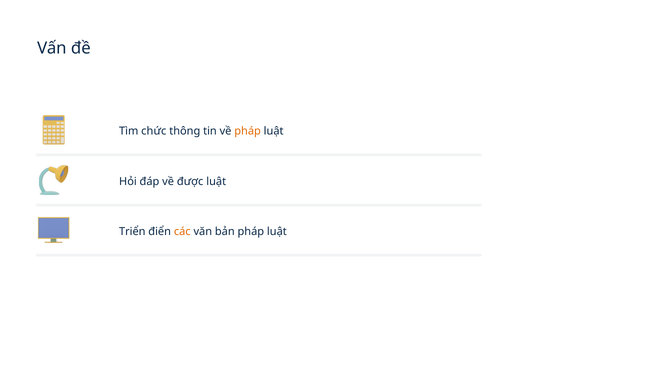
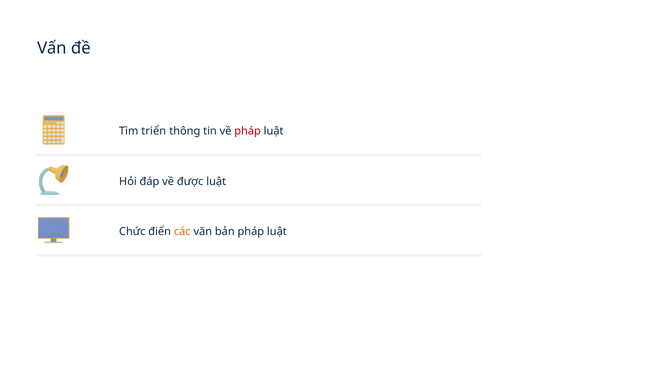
chức: chức -> triển
pháp at (248, 131) colour: orange -> red
Triển: Triển -> Chức
